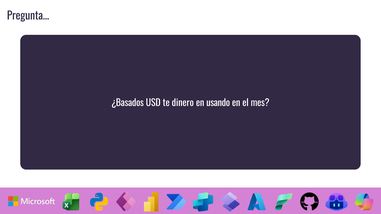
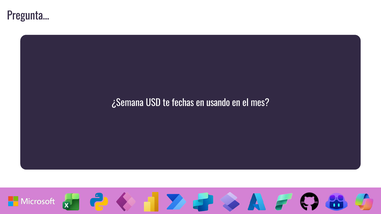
¿Basados: ¿Basados -> ¿Semana
dinero: dinero -> fechas
